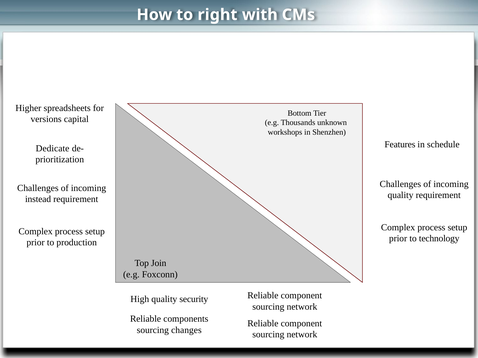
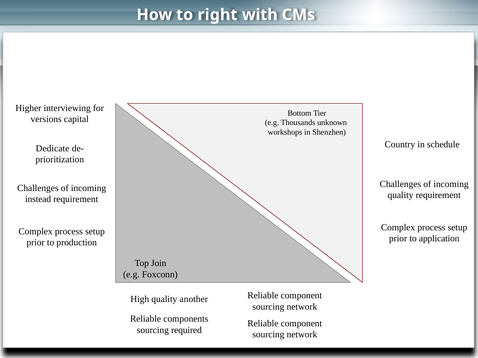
spreadsheets: spreadsheets -> interviewing
Features: Features -> Country
to technology: technology -> application
security: security -> another
changes: changes -> required
